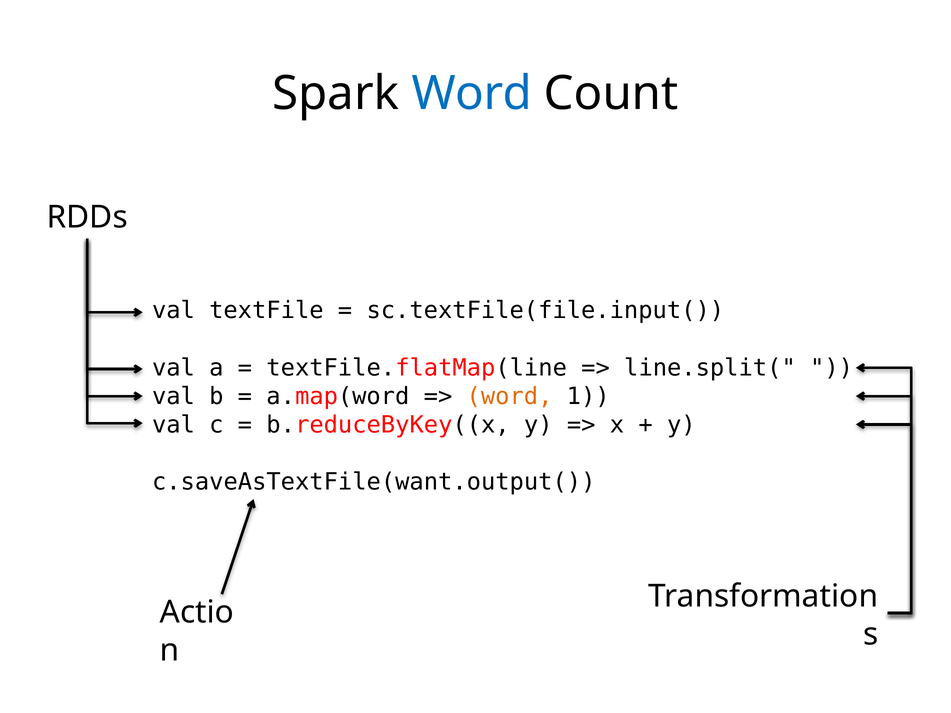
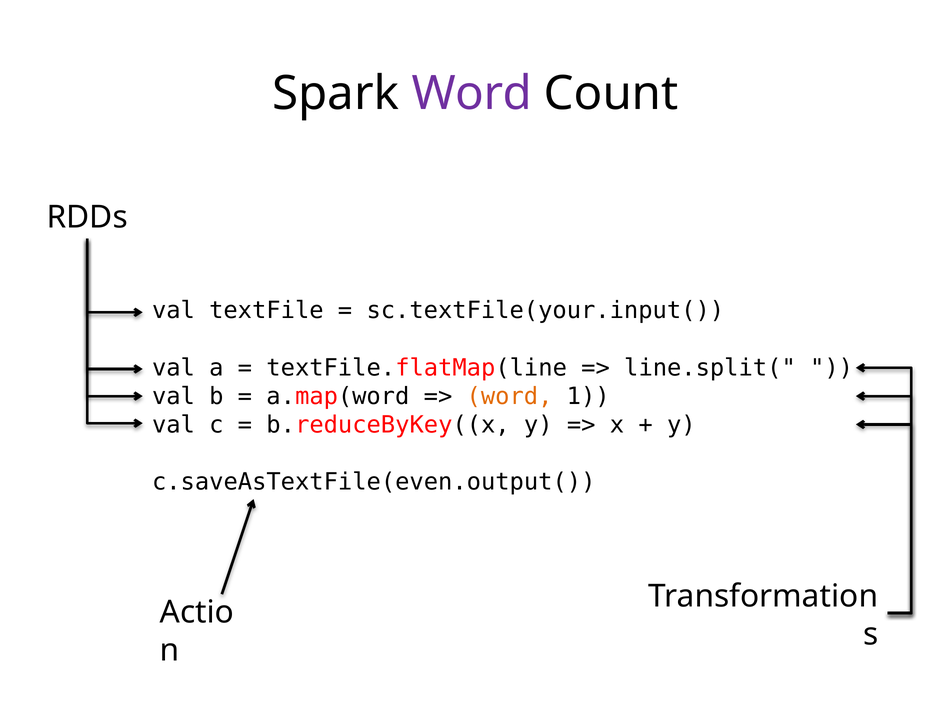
Word at (472, 94) colour: blue -> purple
sc.textFile(file.input(: sc.textFile(file.input( -> sc.textFile(your.input(
c.saveAsTextFile(want.output(: c.saveAsTextFile(want.output( -> c.saveAsTextFile(even.output(
